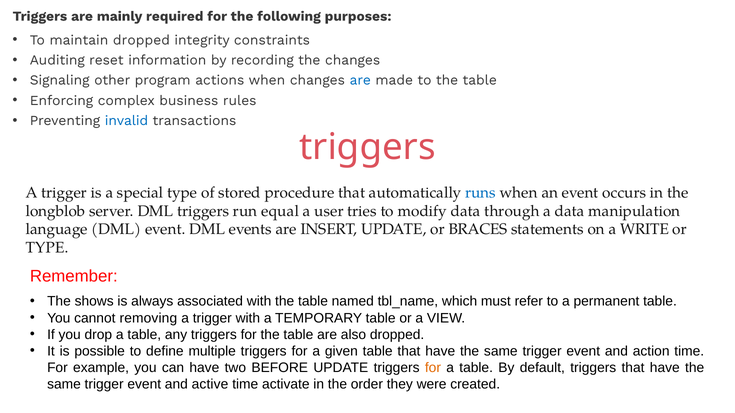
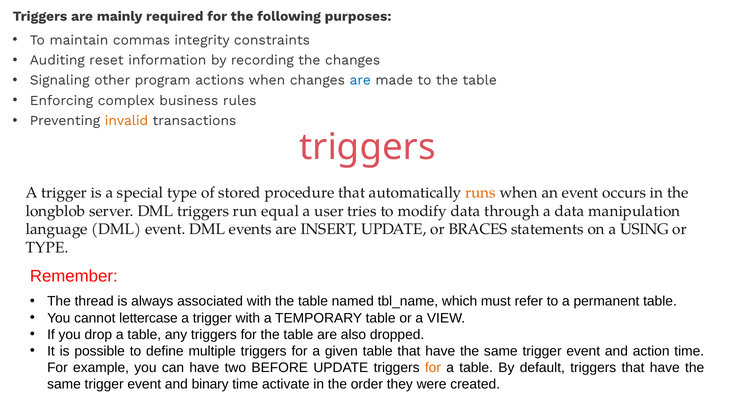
maintain dropped: dropped -> commas
invalid colour: blue -> orange
runs colour: blue -> orange
WRITE: WRITE -> USING
shows: shows -> thread
removing: removing -> lettercase
active: active -> binary
